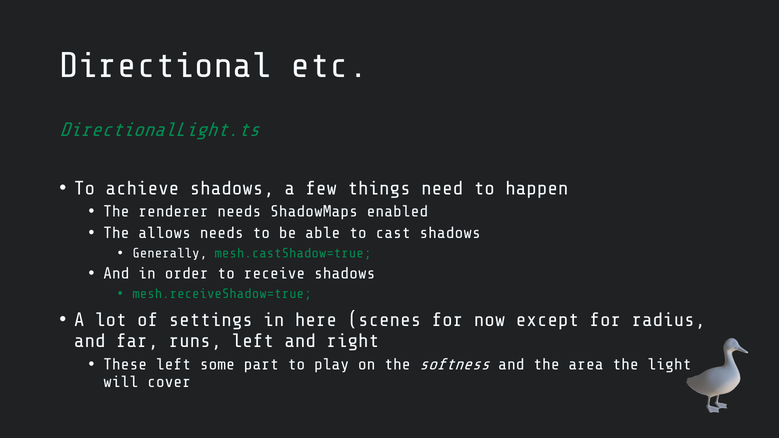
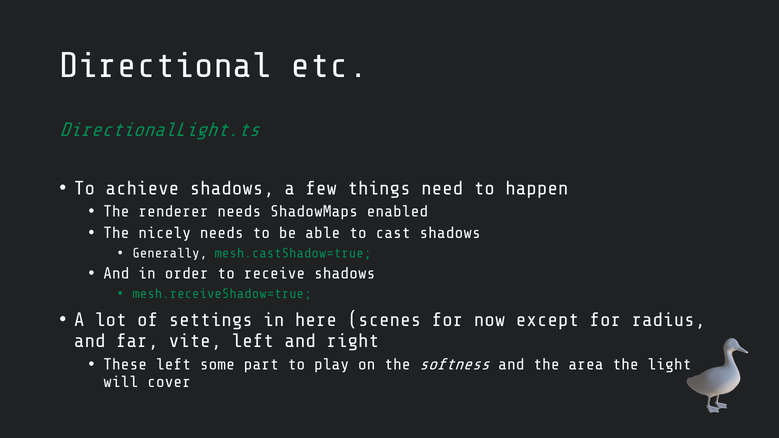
allows: allows -> nicely
runs: runs -> vite
